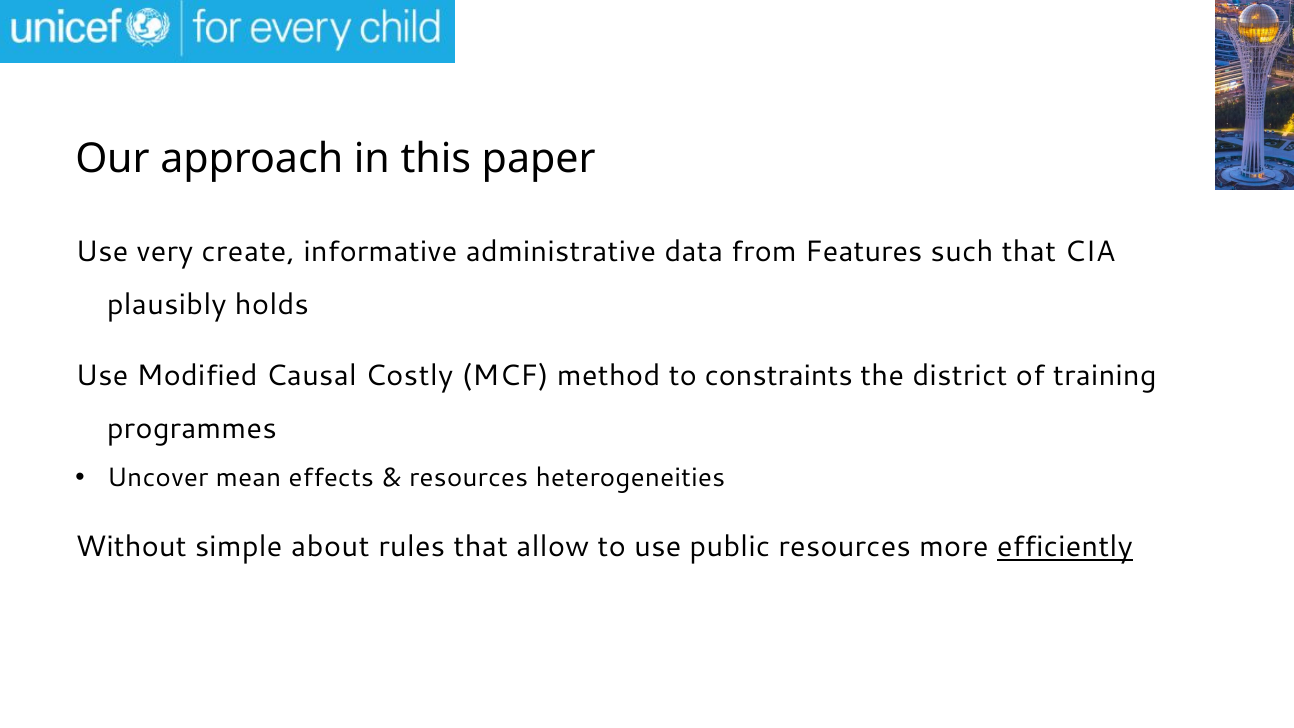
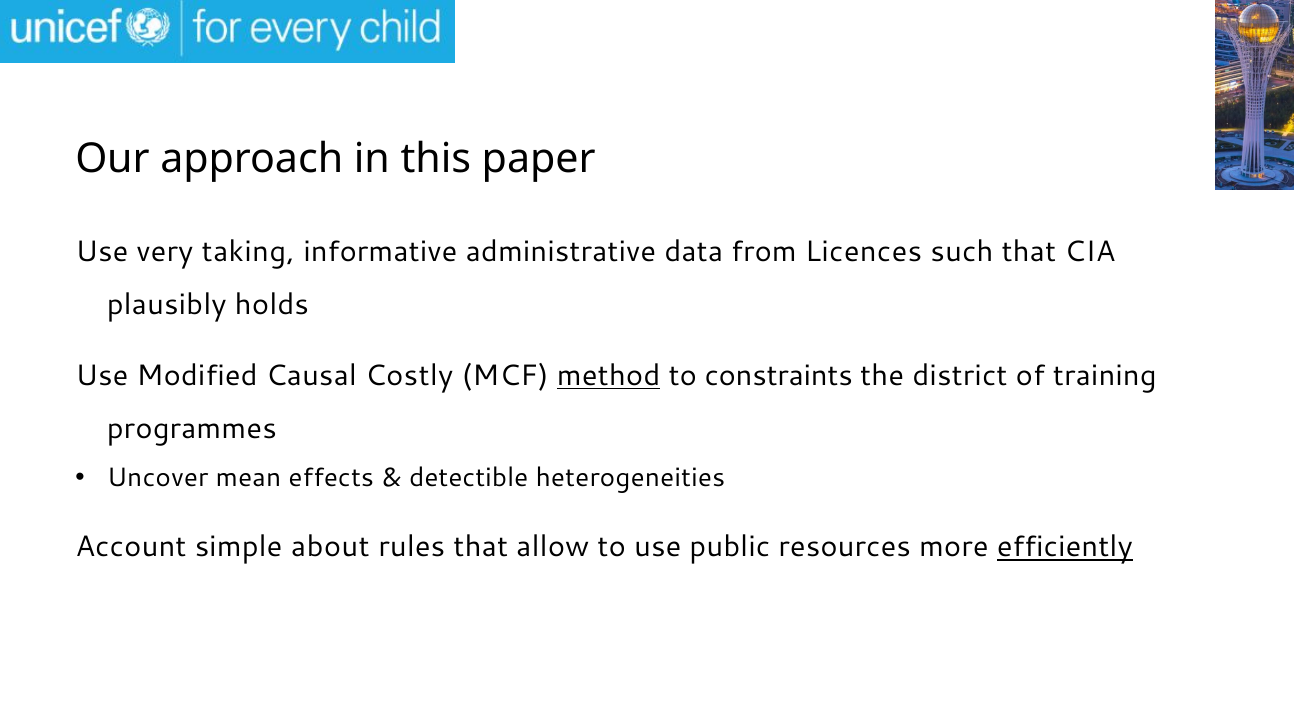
create: create -> taking
Features: Features -> Licences
method underline: none -> present
resources at (469, 478): resources -> detectible
Without: Without -> Account
